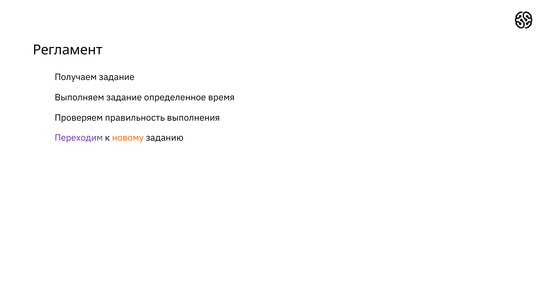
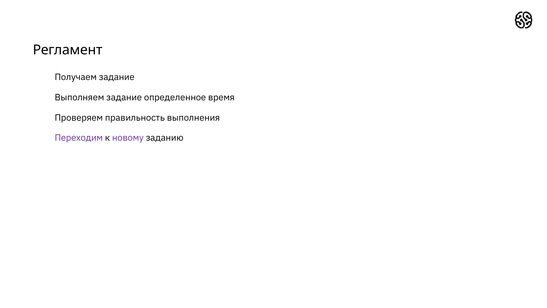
новому colour: orange -> purple
